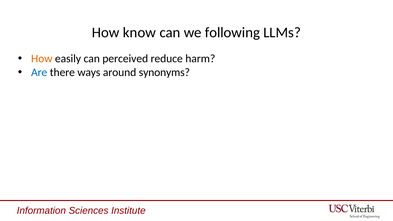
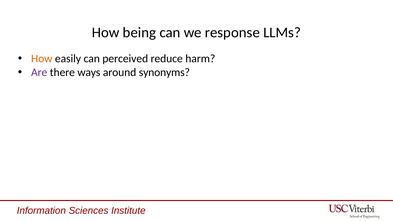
know: know -> being
following: following -> response
Are colour: blue -> purple
